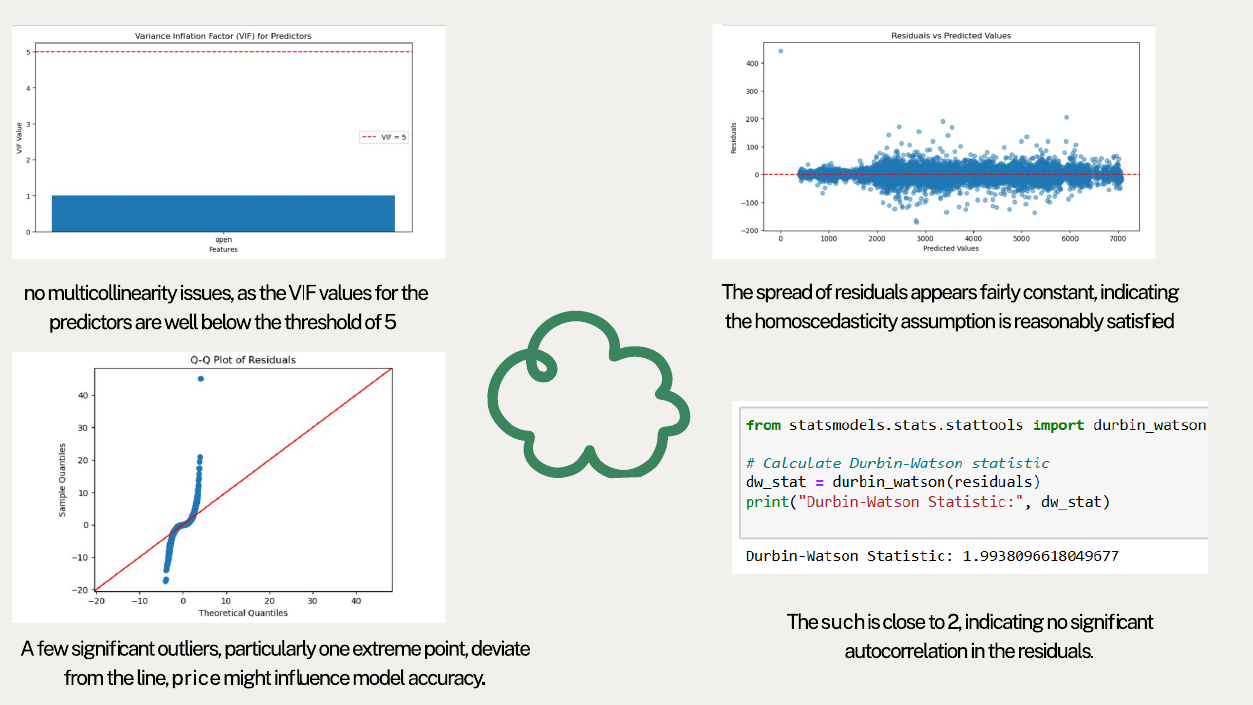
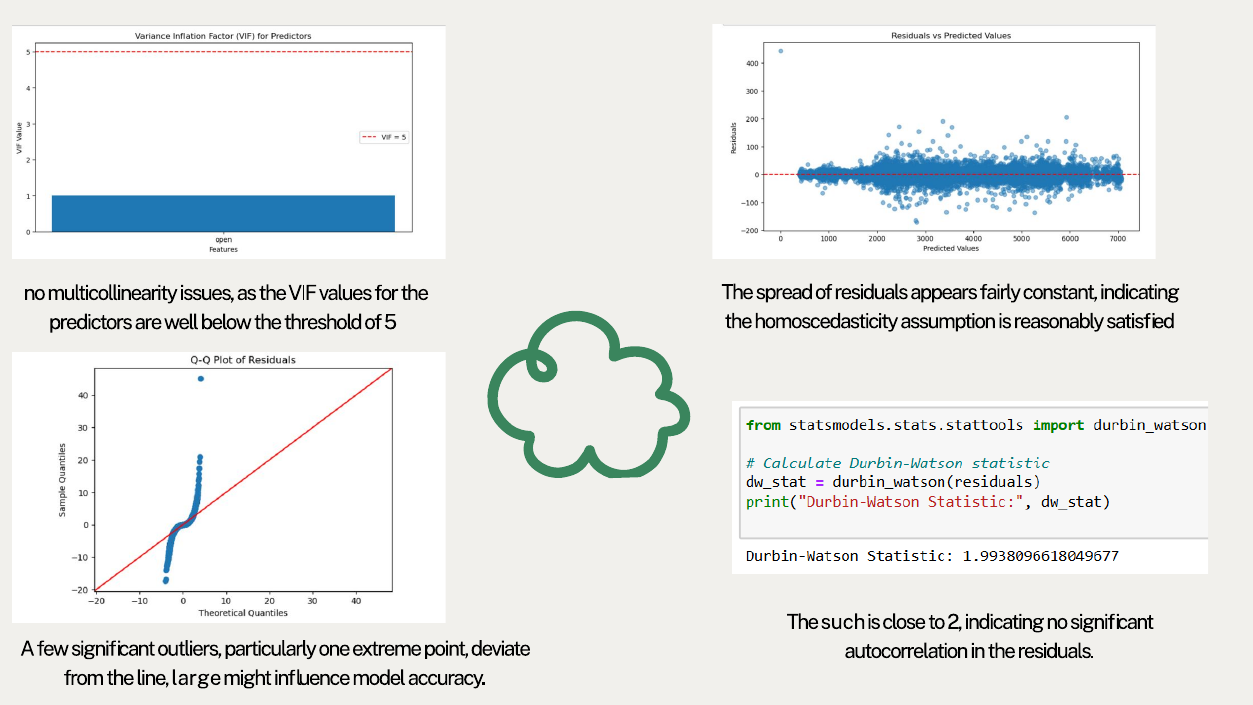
price: price -> large
